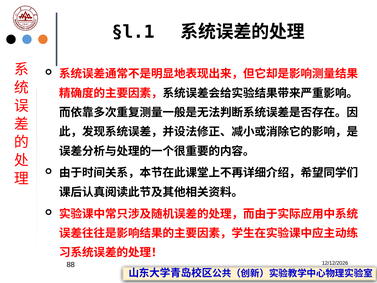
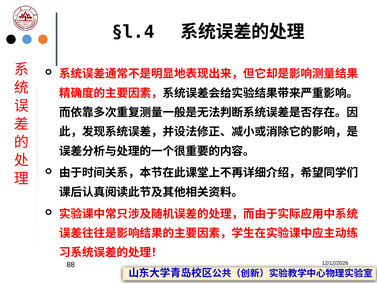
§l.1: §l.1 -> §l.4
